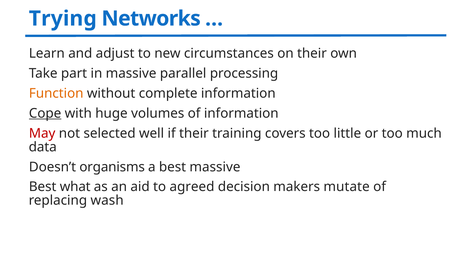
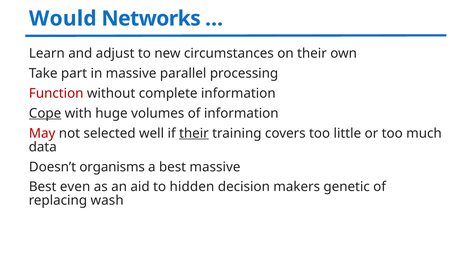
Trying: Trying -> Would
Function colour: orange -> red
their at (194, 133) underline: none -> present
what: what -> even
agreed: agreed -> hidden
mutate: mutate -> genetic
